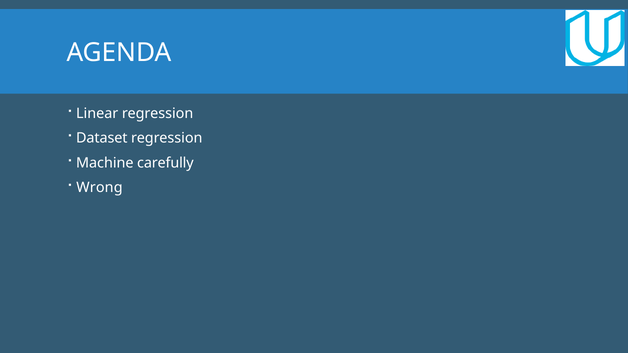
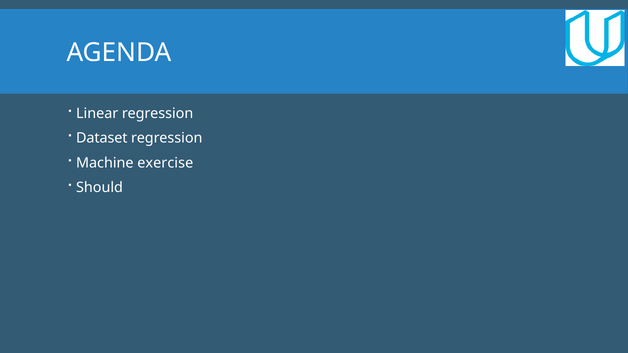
carefully: carefully -> exercise
Wrong: Wrong -> Should
